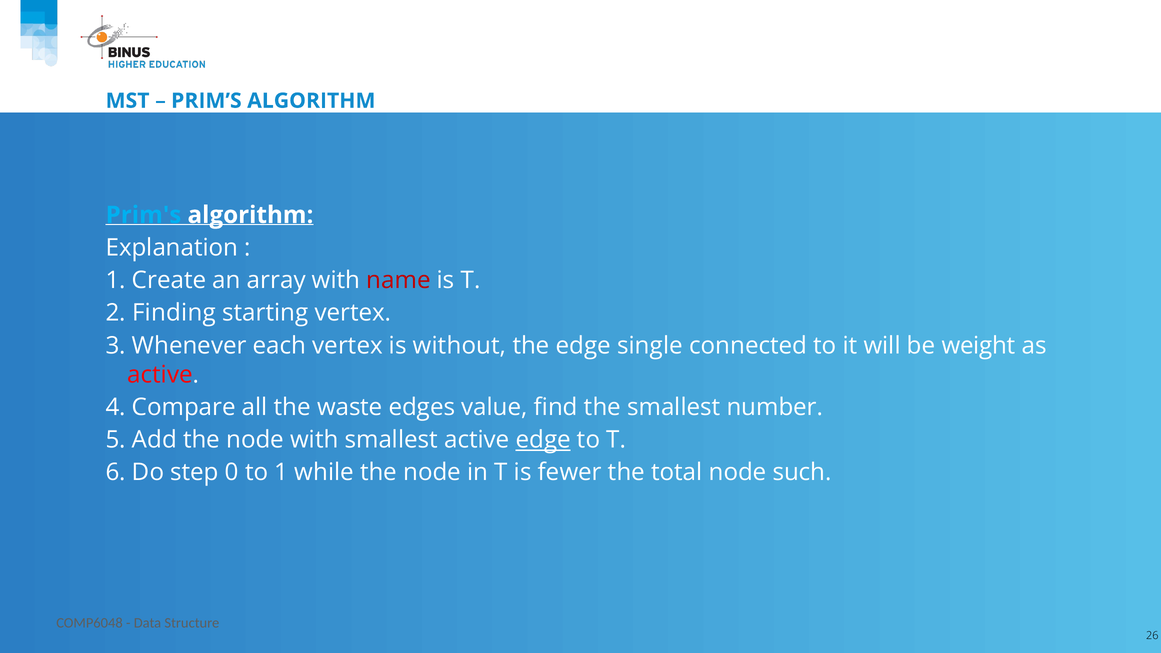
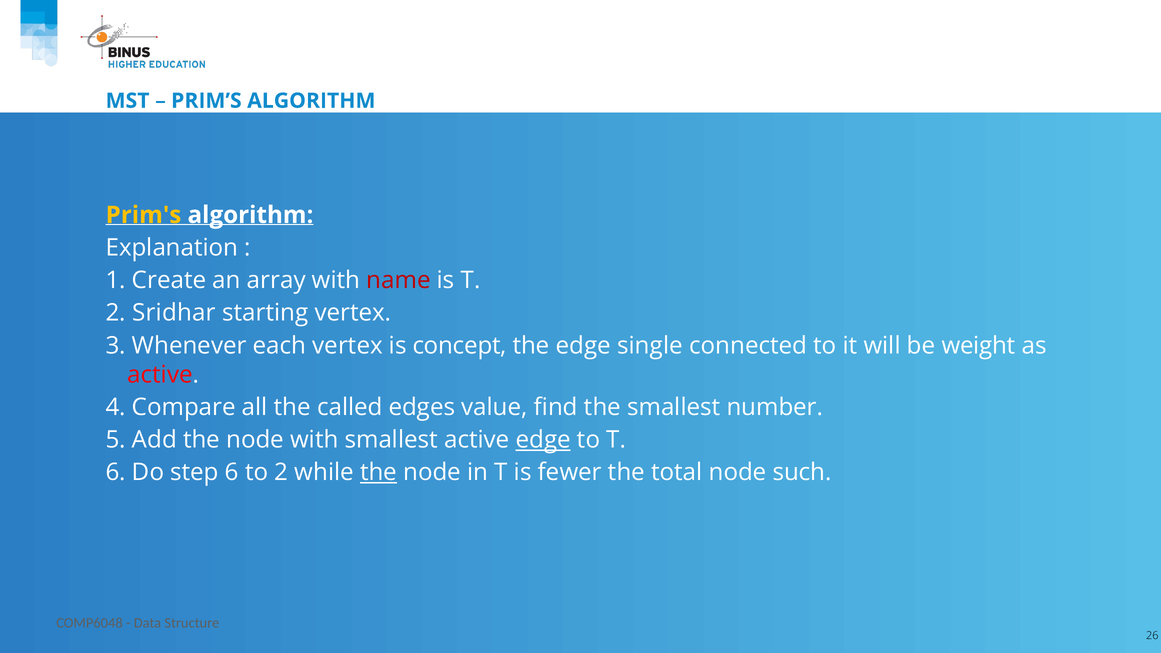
Prim's colour: light blue -> yellow
Finding: Finding -> Sridhar
without: without -> concept
waste: waste -> called
step 0: 0 -> 6
to 1: 1 -> 2
the at (379, 473) underline: none -> present
